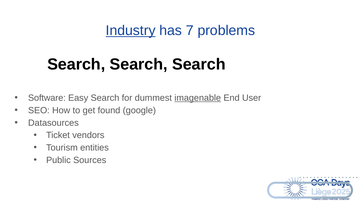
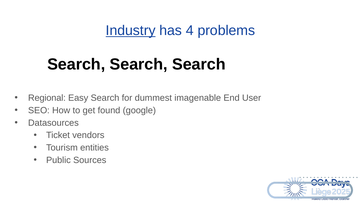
7: 7 -> 4
Software: Software -> Regional
imagenable underline: present -> none
